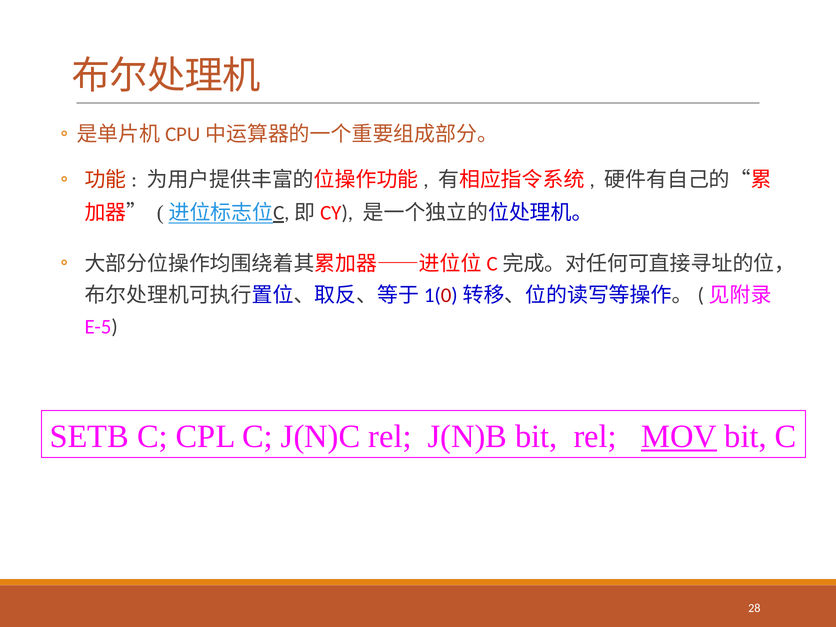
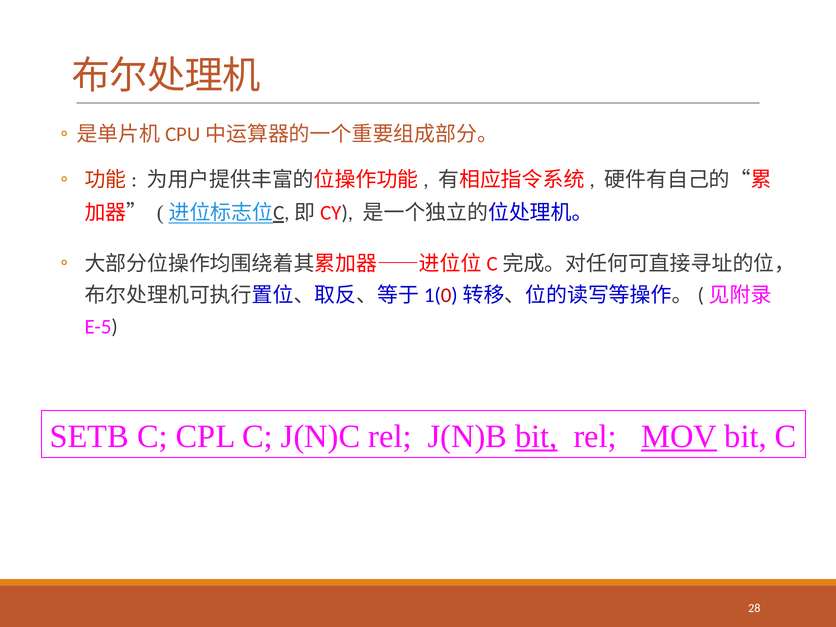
bit at (536, 436) underline: none -> present
